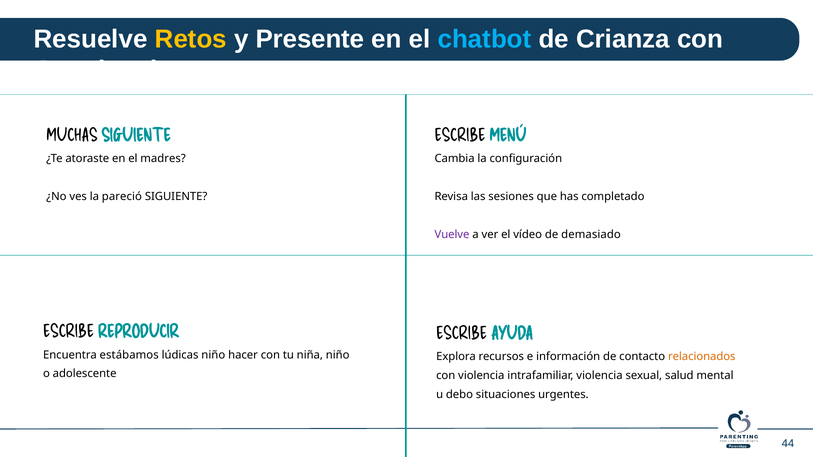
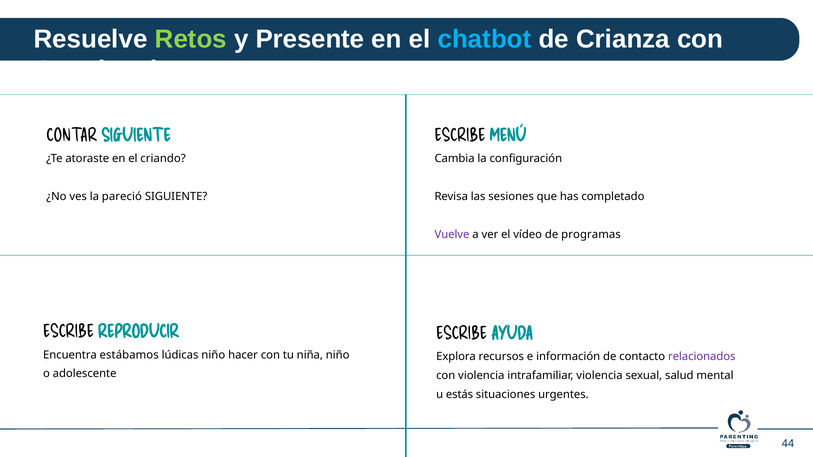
Retos colour: yellow -> light green
MUCHAS: MUCHAS -> CONTAR
madres: madres -> criando
demasiado: demasiado -> programas
relacionados colour: orange -> purple
debo: debo -> estás
